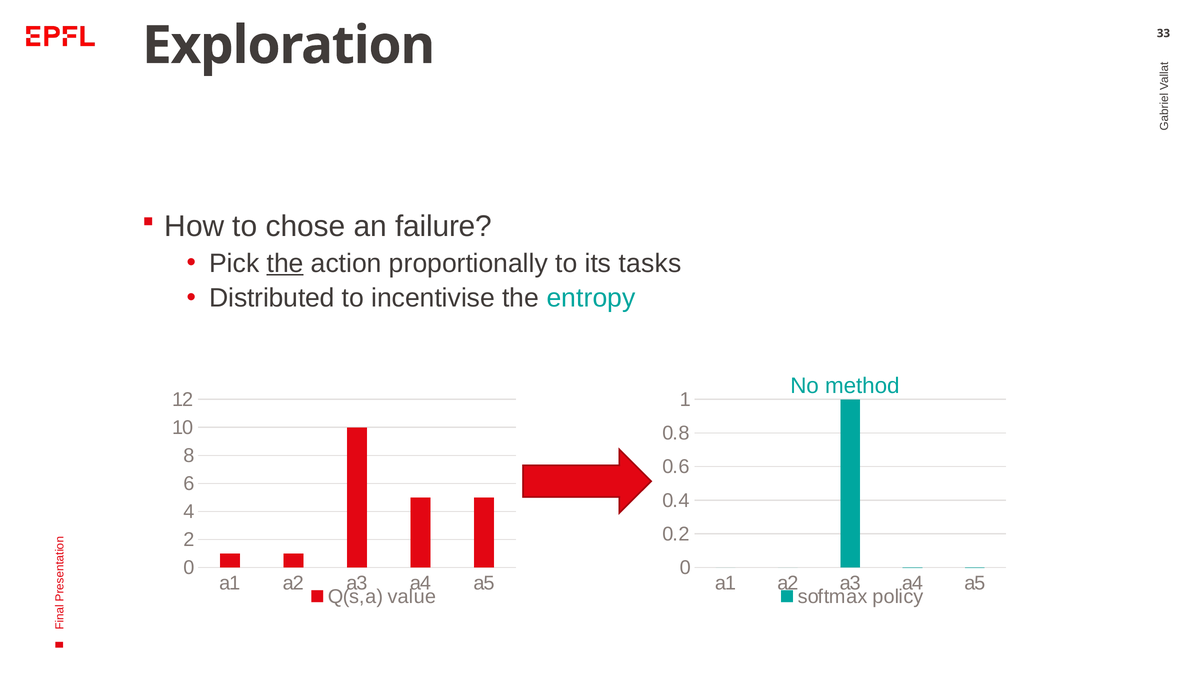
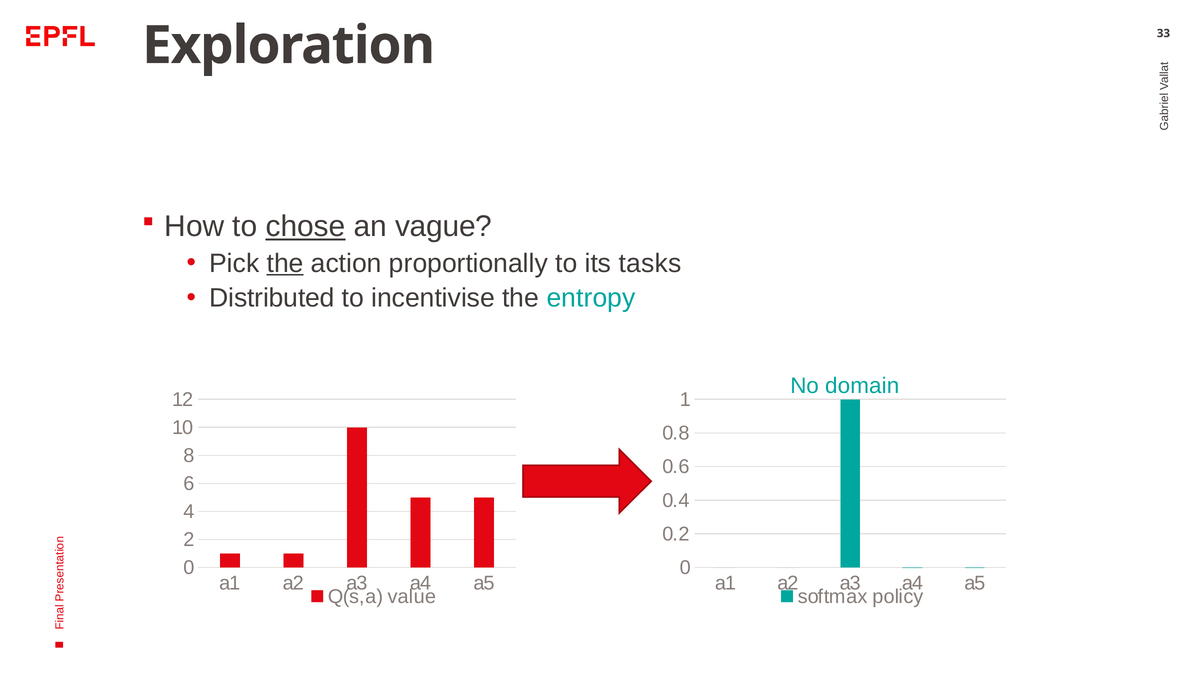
chose underline: none -> present
failure: failure -> vague
method: method -> domain
